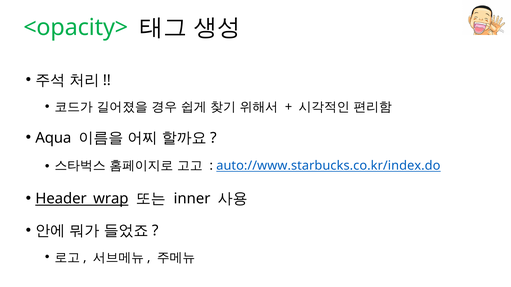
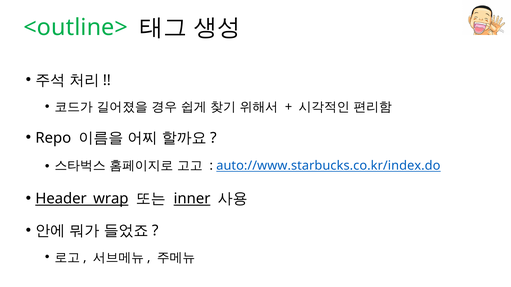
<opacity>: <opacity> -> <outline>
Aqua: Aqua -> Repo
inner underline: none -> present
